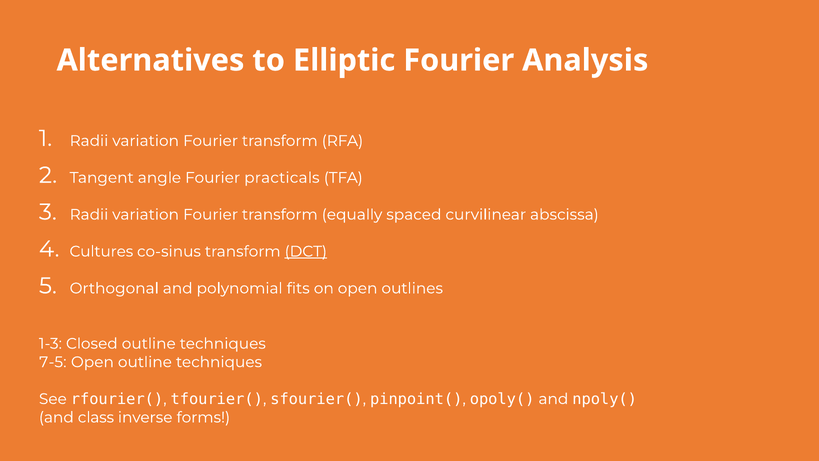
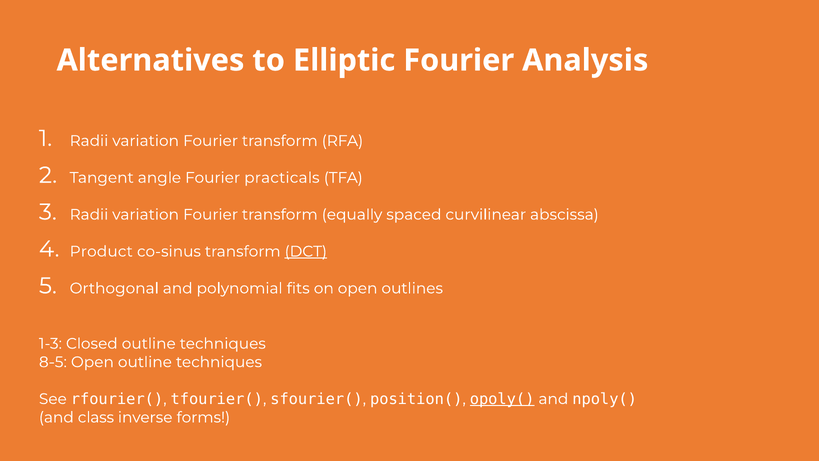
Cultures: Cultures -> Product
7-5: 7-5 -> 8-5
pinpoint(: pinpoint( -> position(
opoly( underline: none -> present
